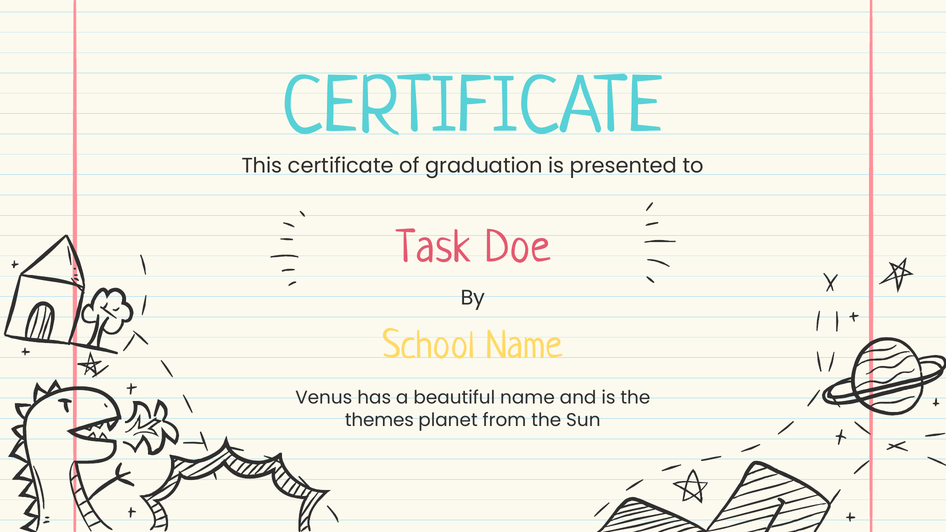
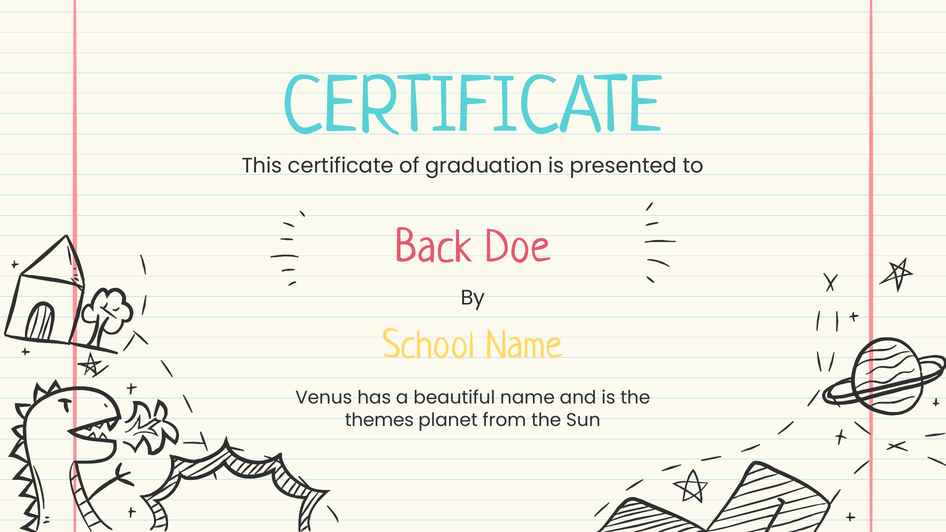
Task: Task -> Back
